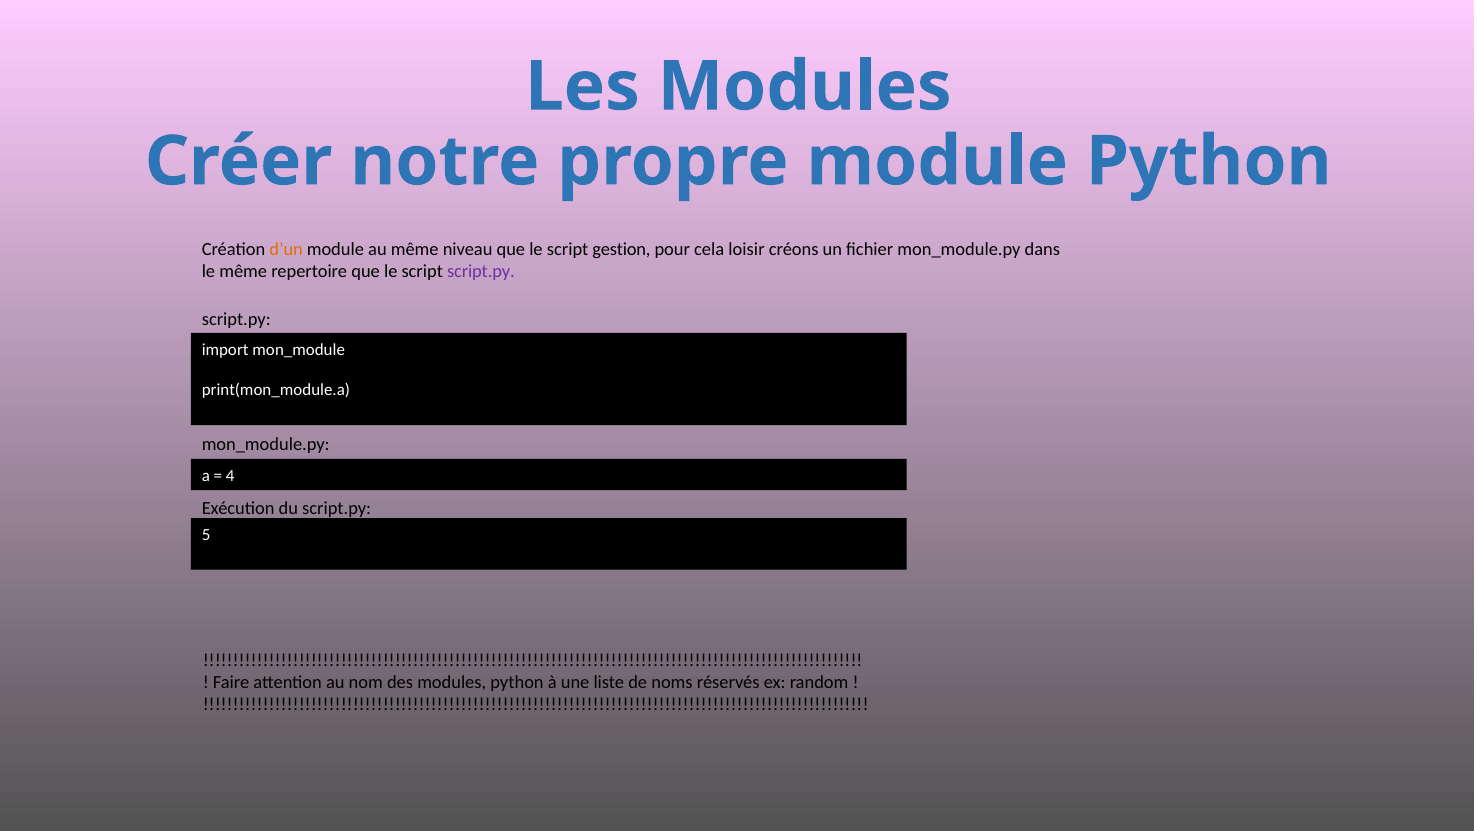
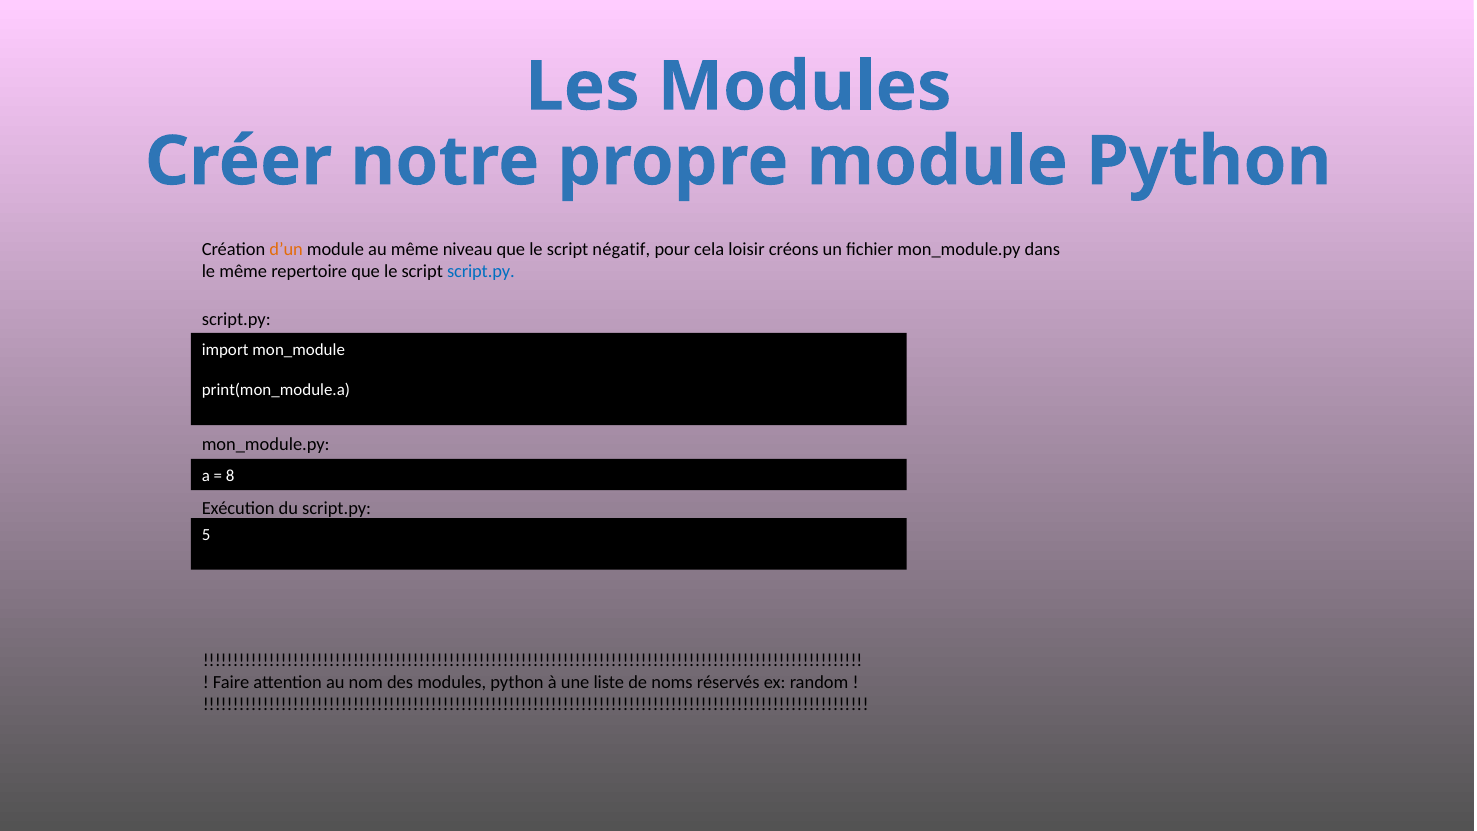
gestion: gestion -> négatif
script.py at (481, 271) colour: purple -> blue
4: 4 -> 8
